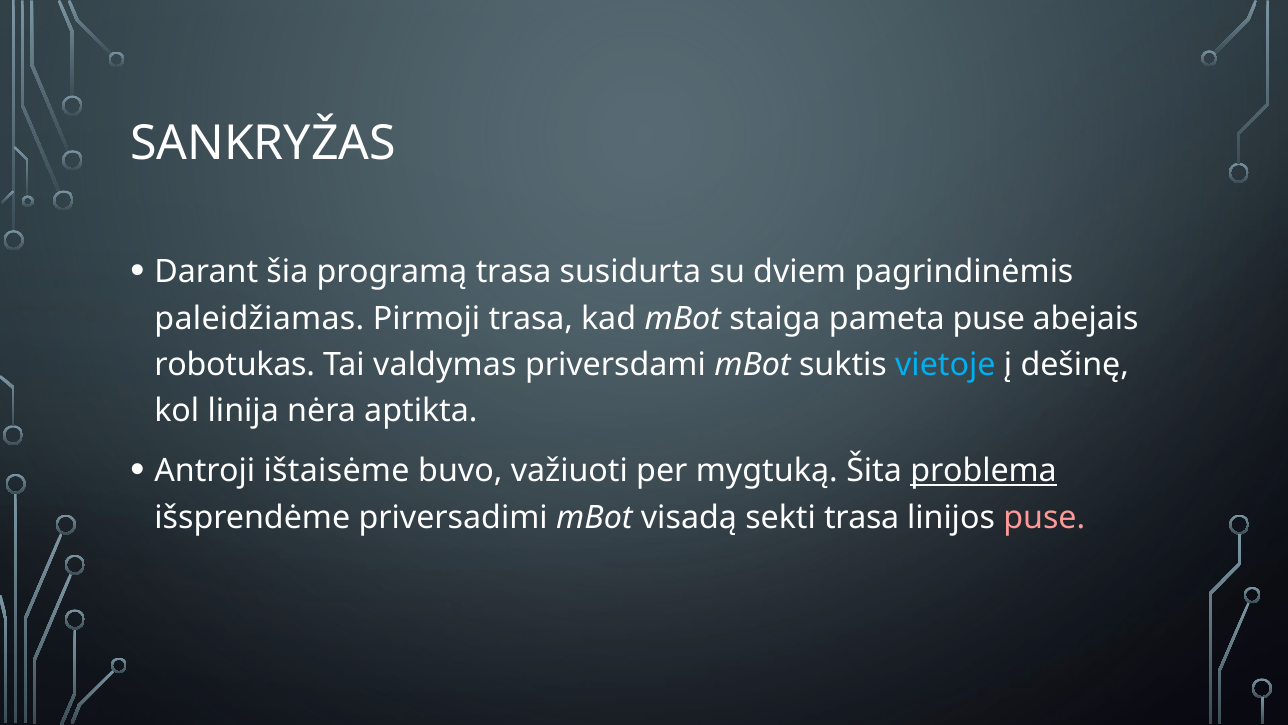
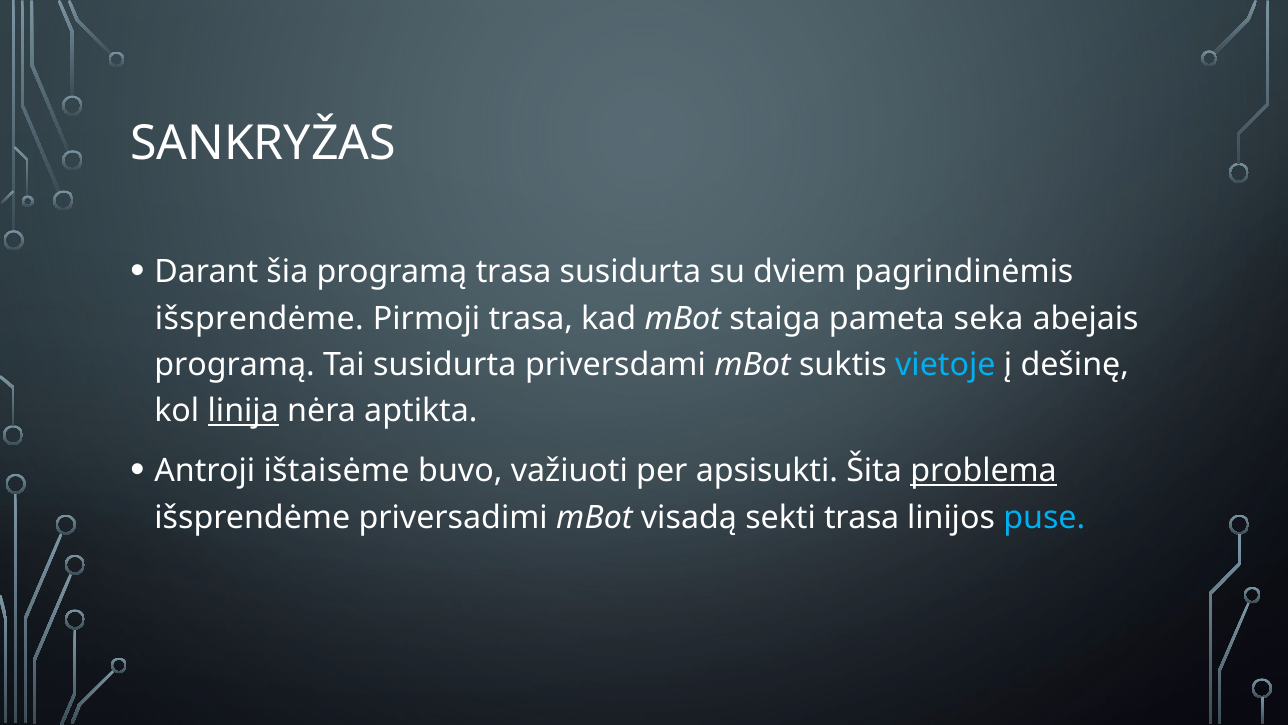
paleidžiamas at (259, 318): paleidžiamas -> išsprendėme
pameta puse: puse -> seka
robotukas at (235, 365): robotukas -> programą
Tai valdymas: valdymas -> susidurta
linija underline: none -> present
mygtuką: mygtuką -> apsisukti
puse at (1044, 517) colour: pink -> light blue
